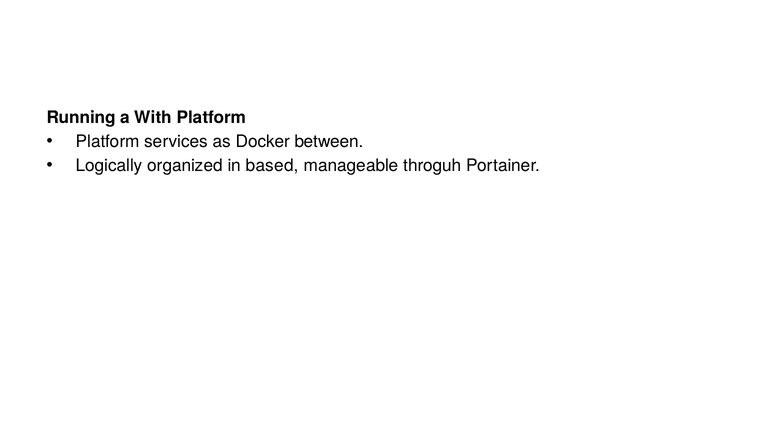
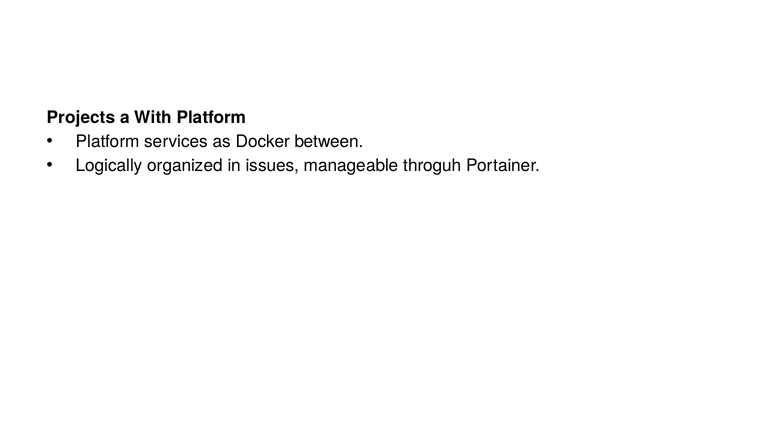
Running: Running -> Projects
based: based -> issues
